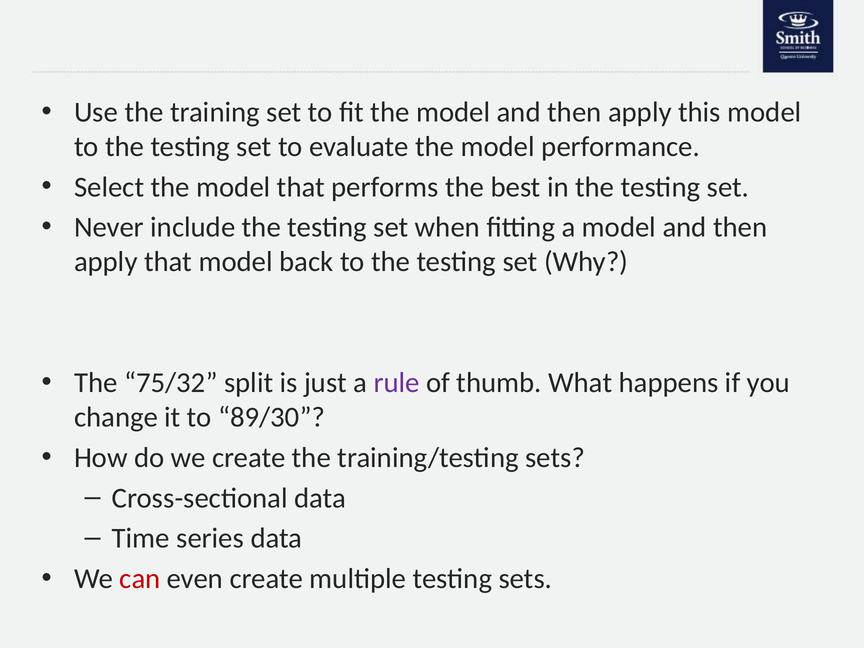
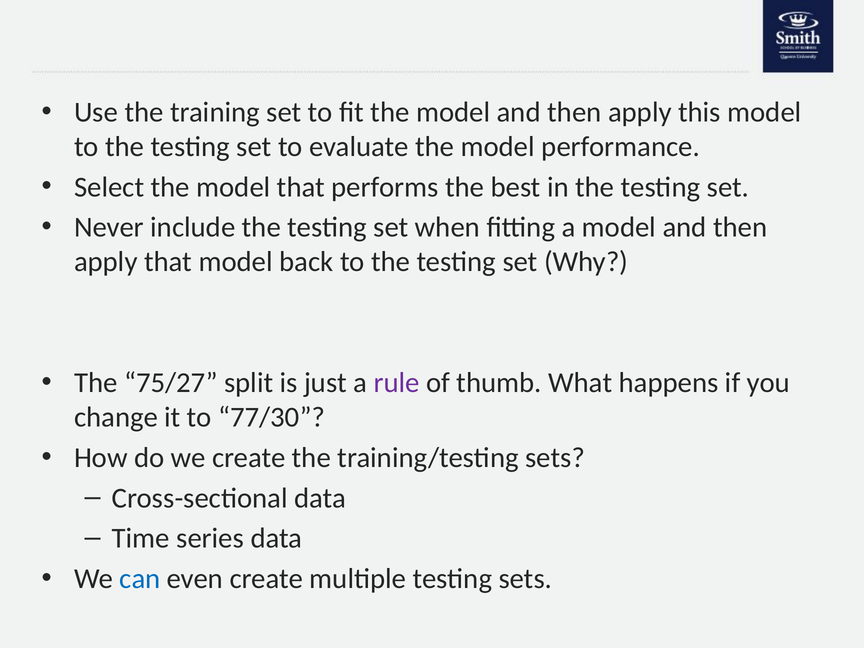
75/32: 75/32 -> 75/27
89/30: 89/30 -> 77/30
can colour: red -> blue
